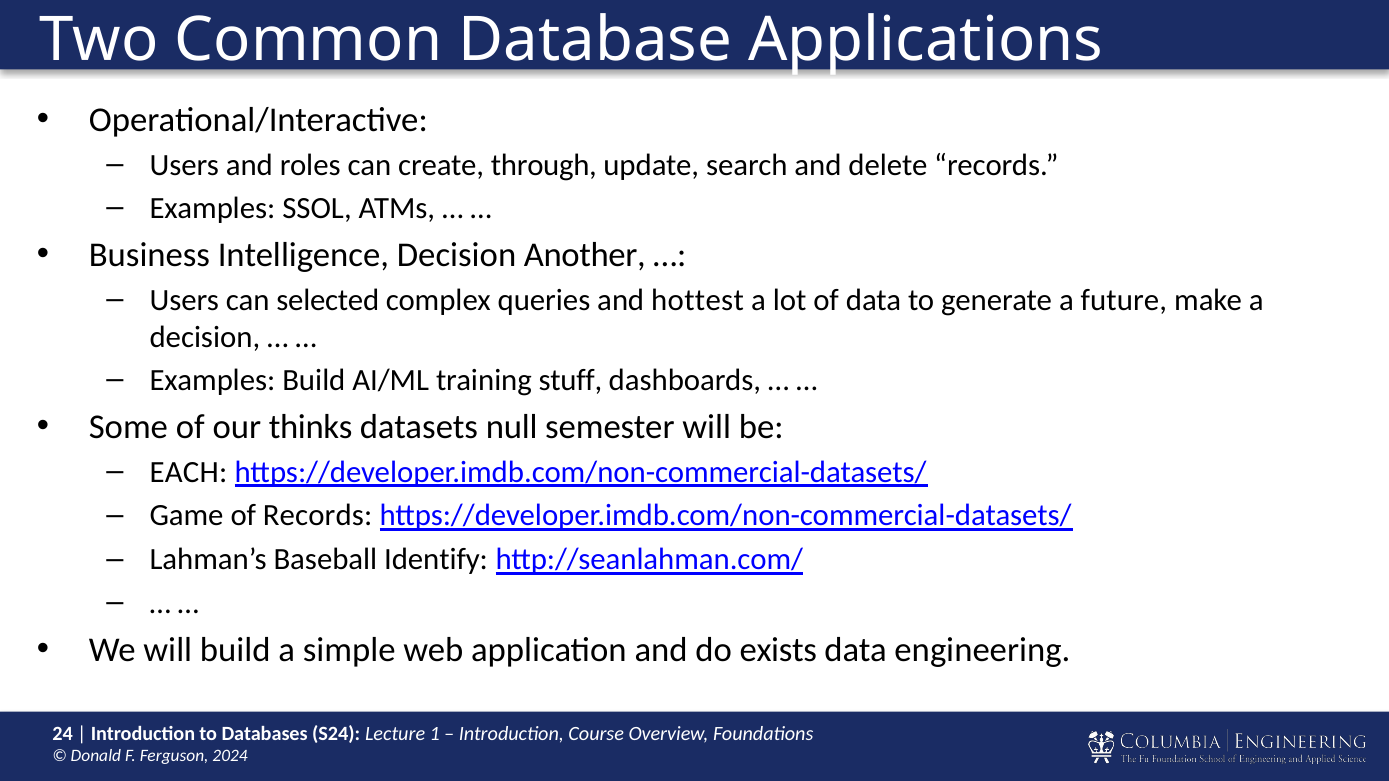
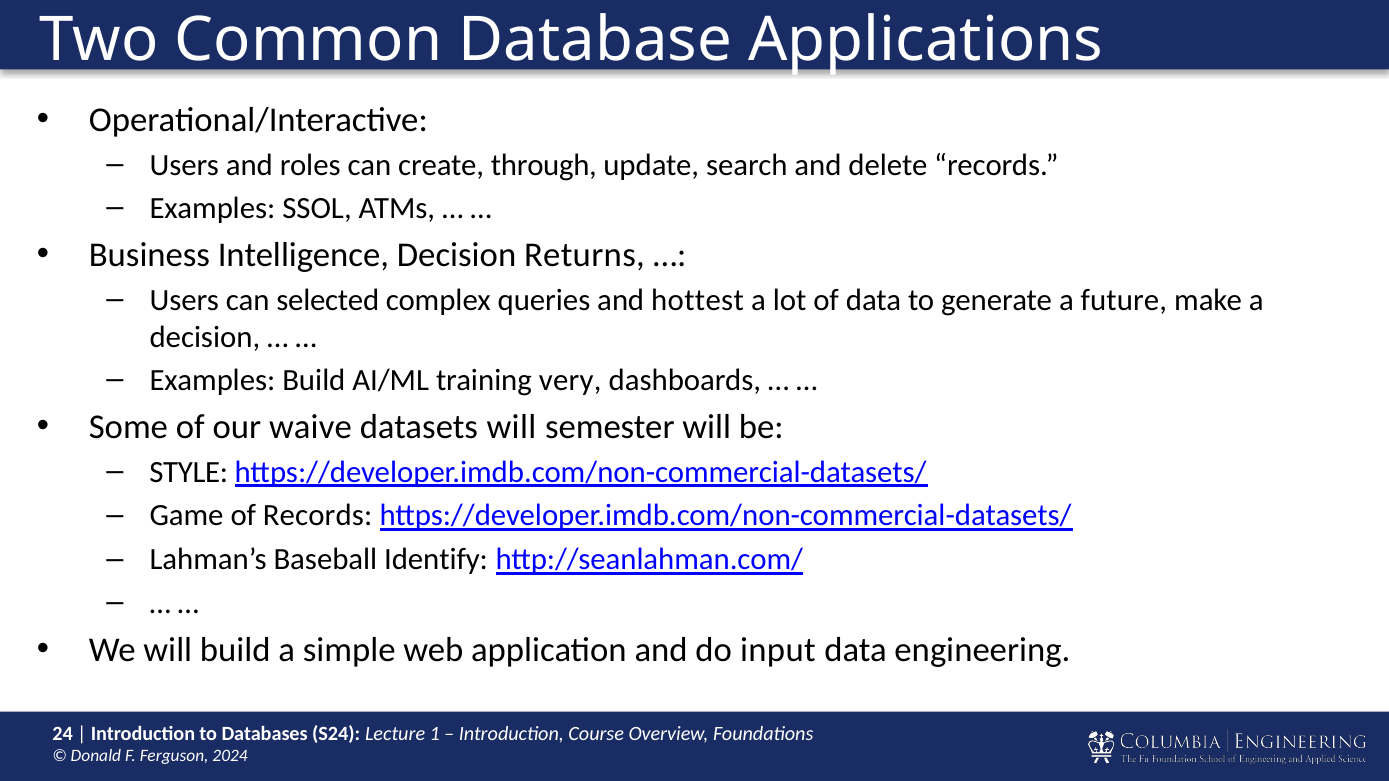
Another: Another -> Returns
stuff: stuff -> very
thinks: thinks -> waive
datasets null: null -> will
EACH: EACH -> STYLE
exists: exists -> input
